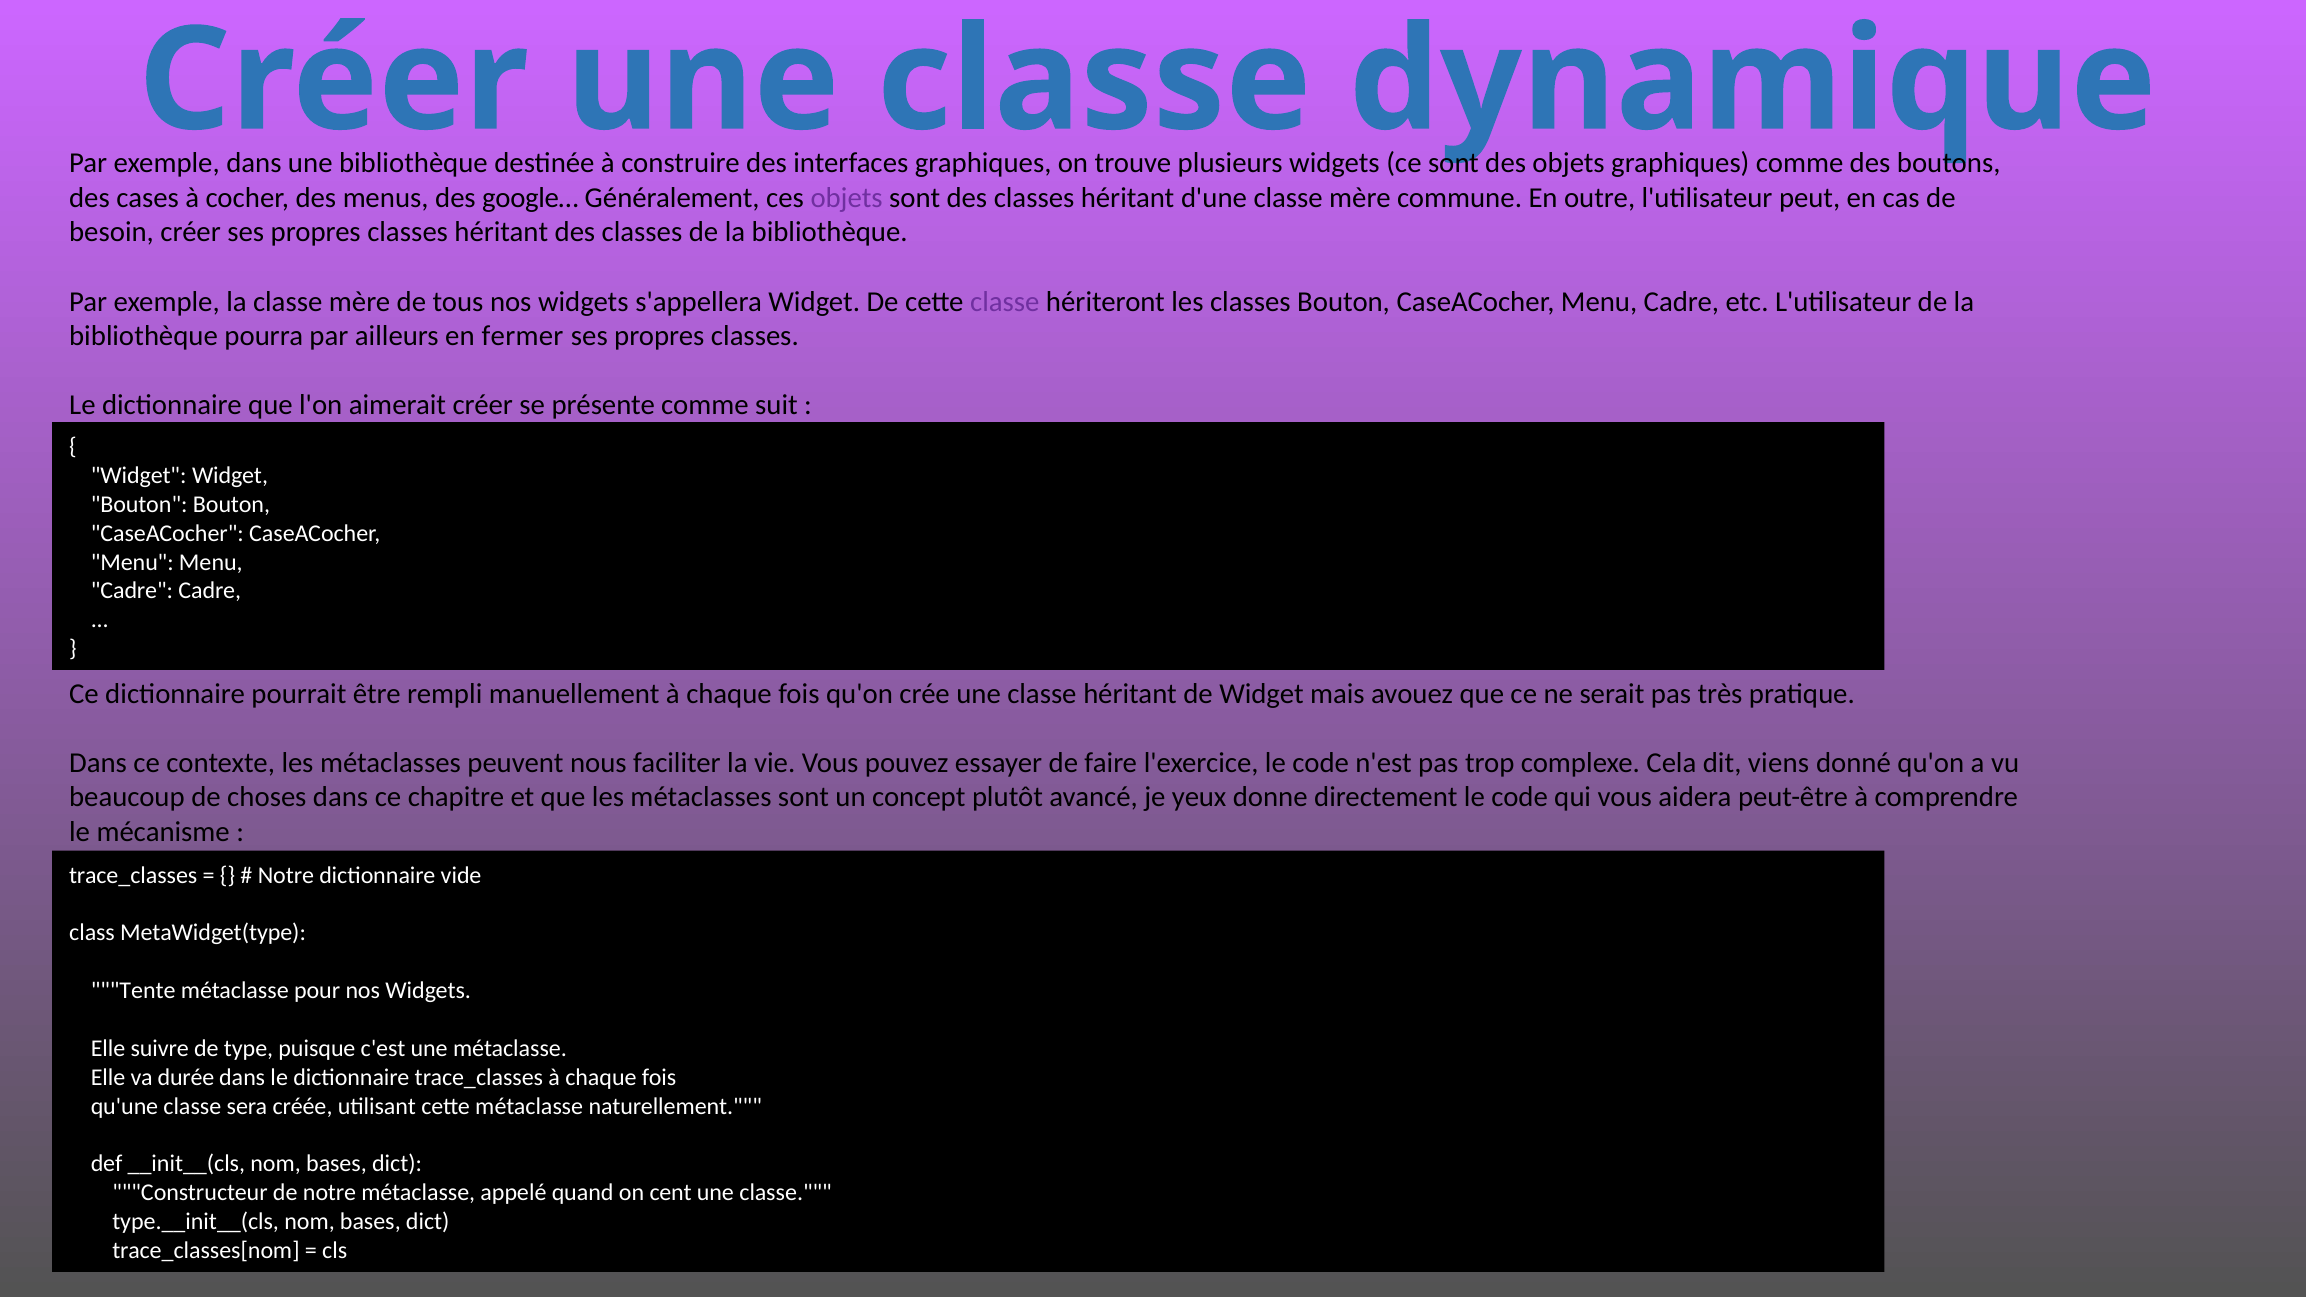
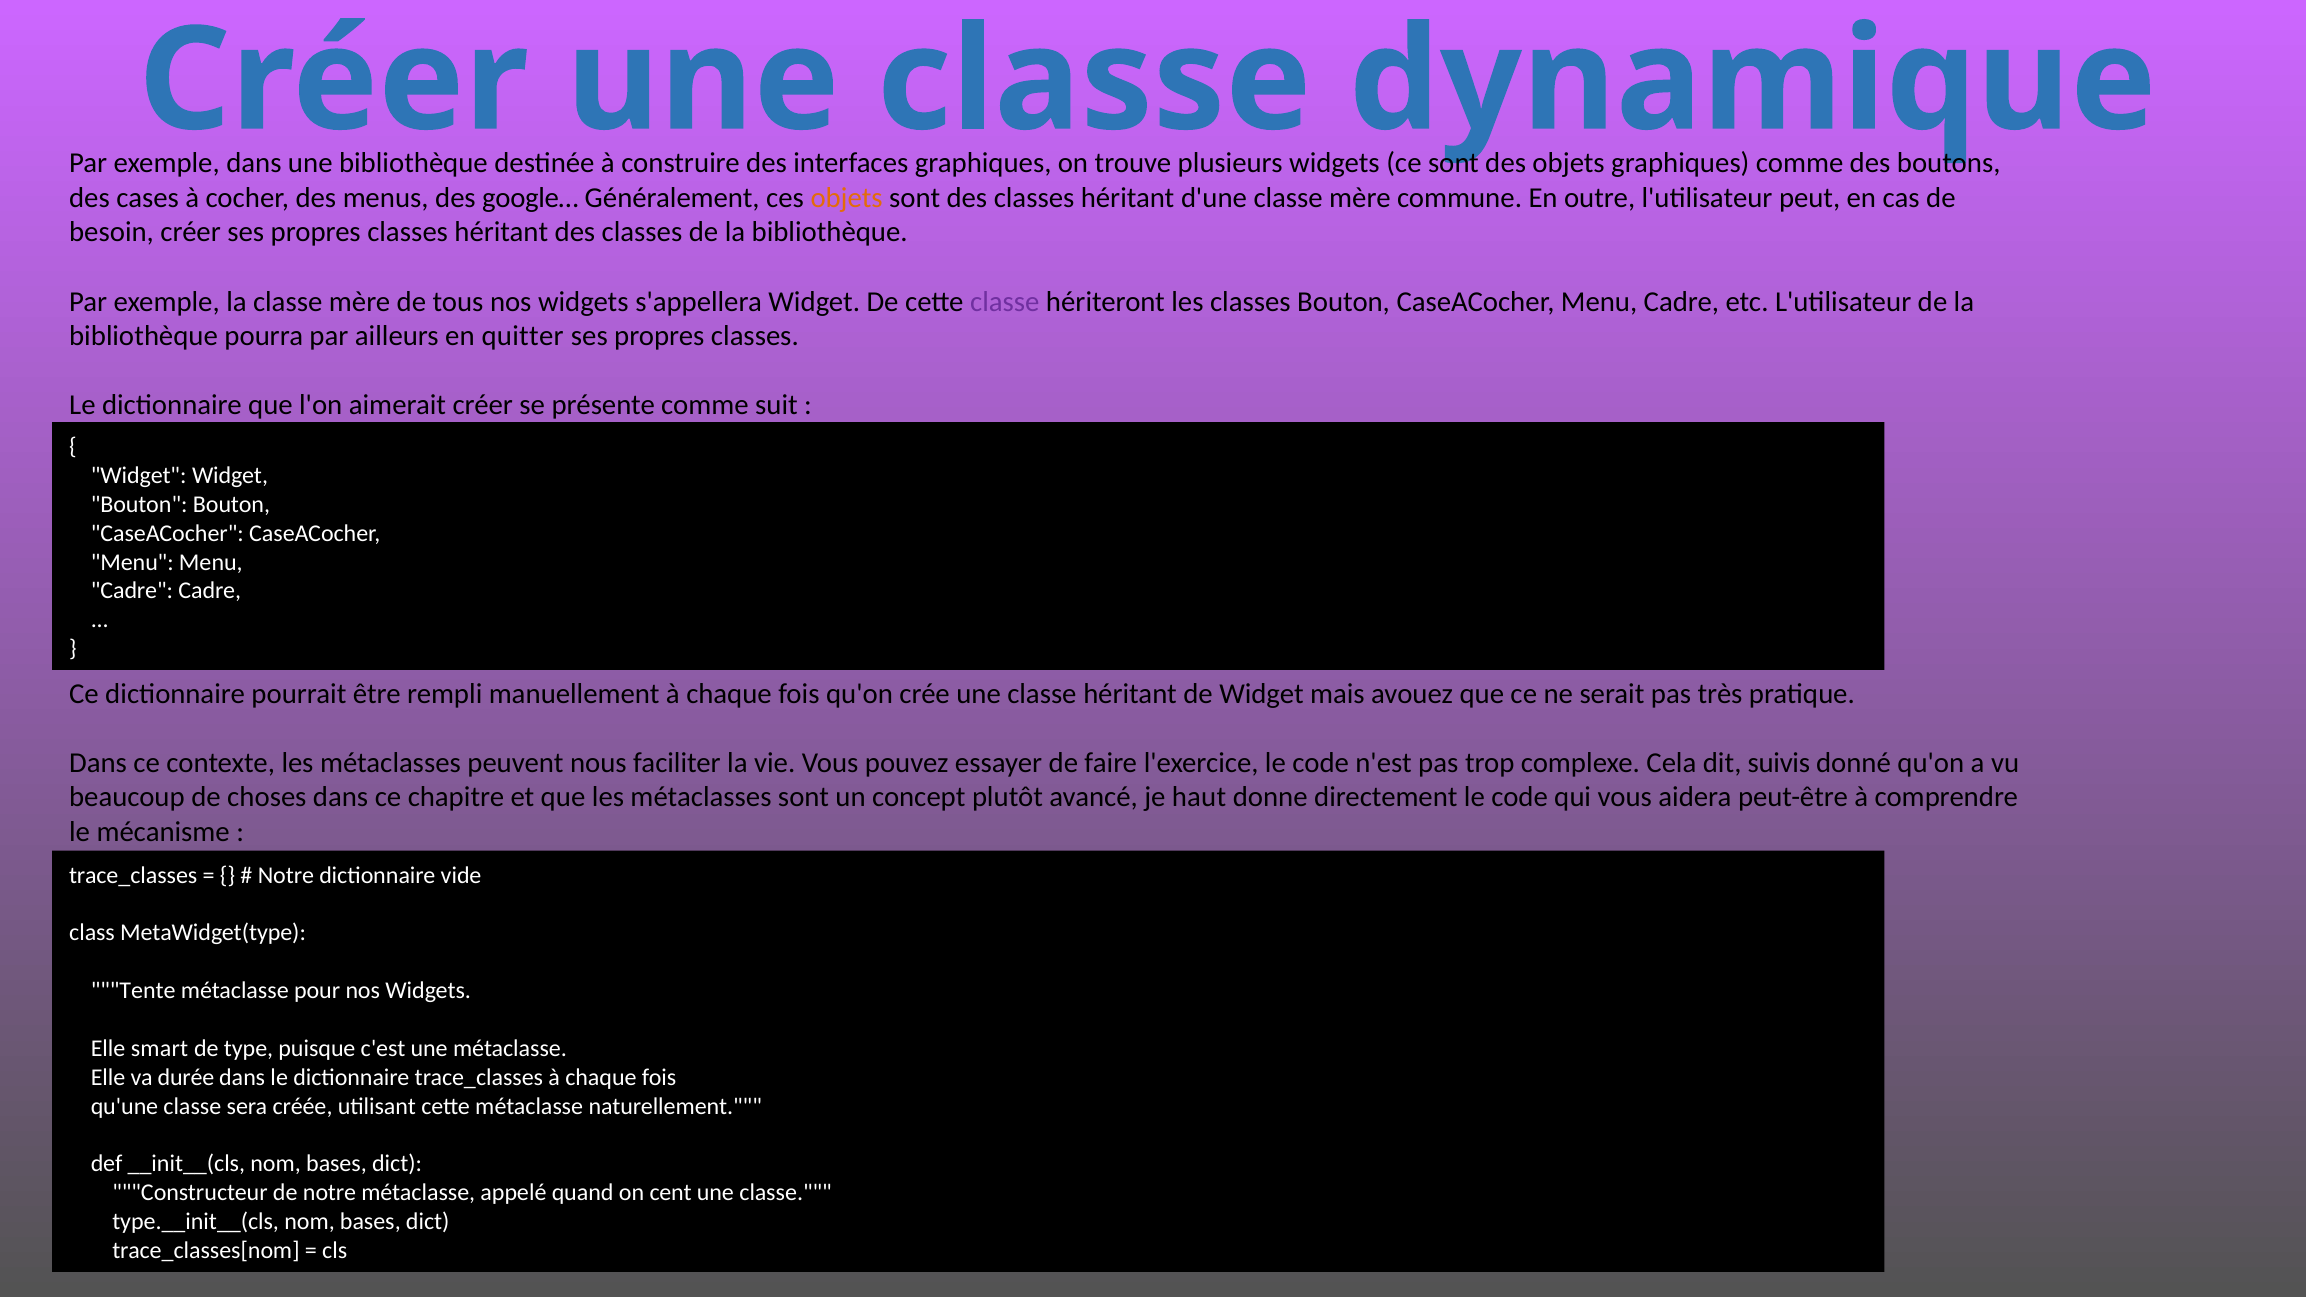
objets at (847, 198) colour: purple -> orange
fermer: fermer -> quitter
viens: viens -> suivis
yeux: yeux -> haut
suivre: suivre -> smart
